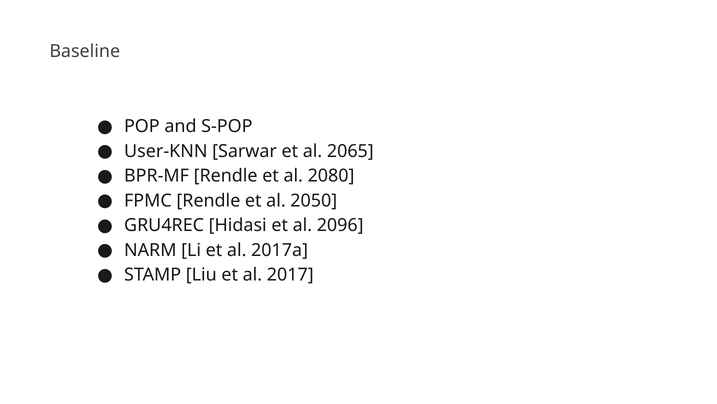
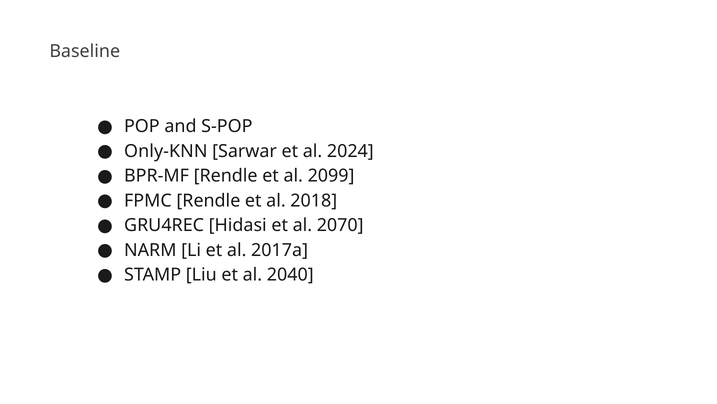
User-KNN: User-KNN -> Only-KNN
2065: 2065 -> 2024
2080: 2080 -> 2099
2050: 2050 -> 2018
2096: 2096 -> 2070
2017: 2017 -> 2040
